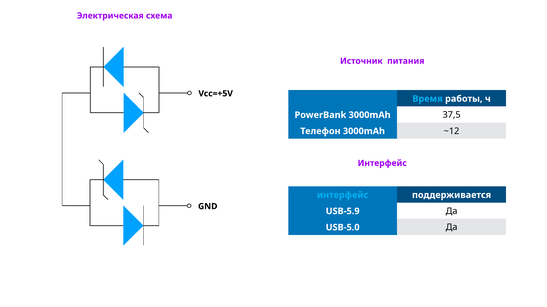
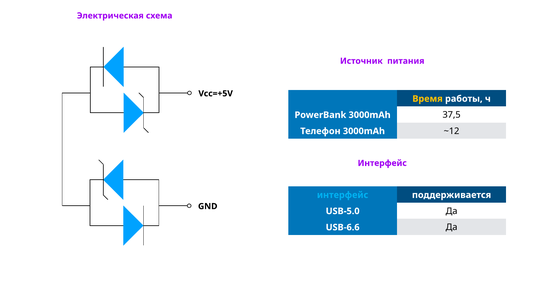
Время colour: light blue -> yellow
USB-5.9: USB-5.9 -> USB-5.0
USB-5.0: USB-5.0 -> USB-6.6
